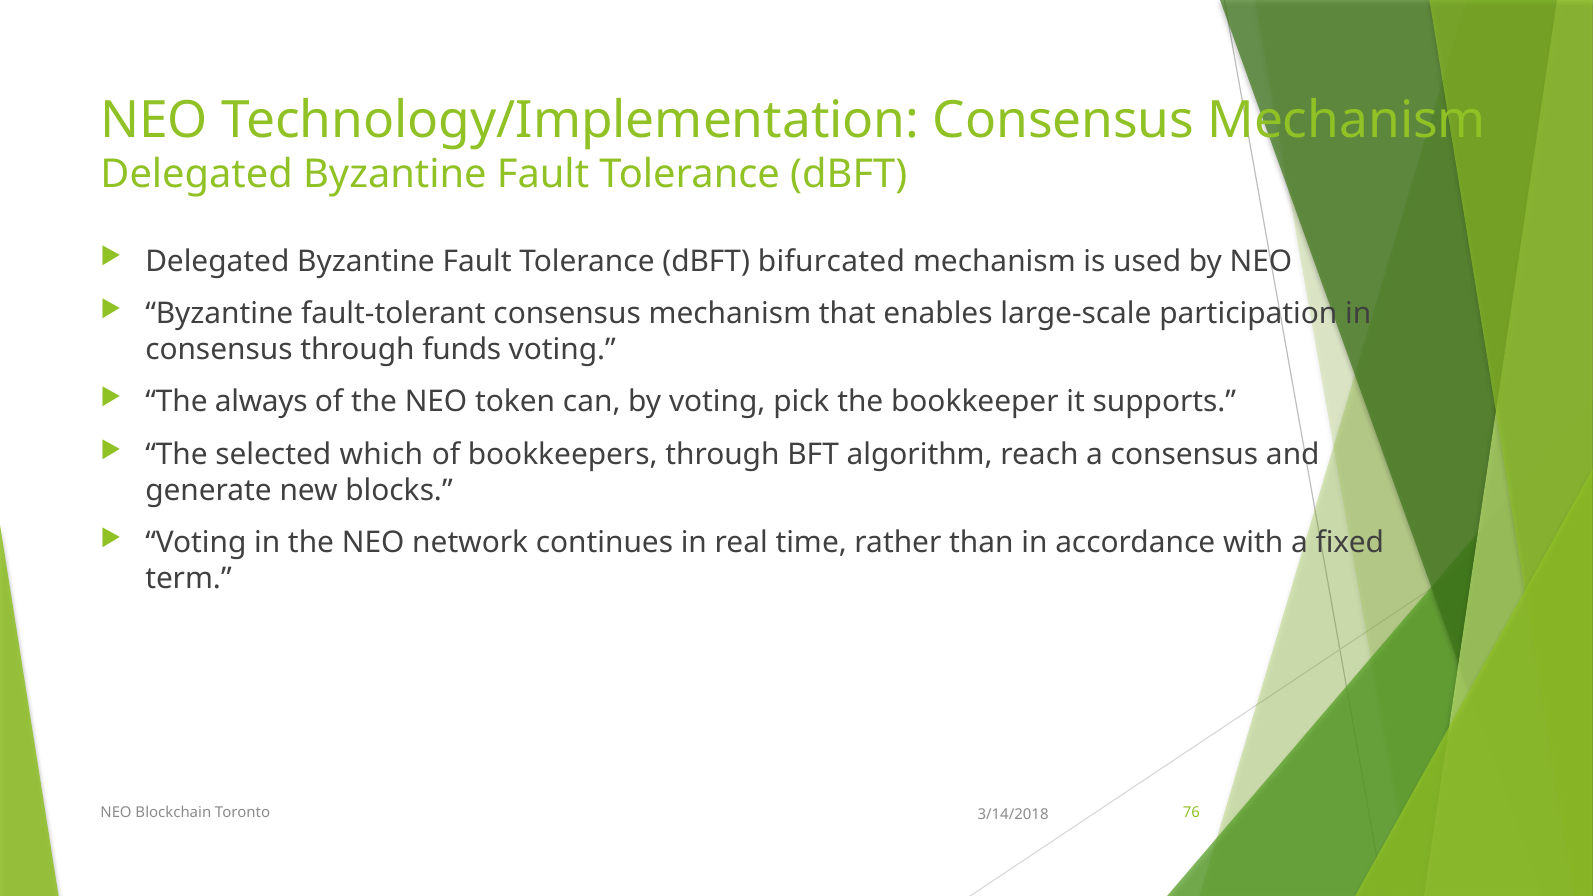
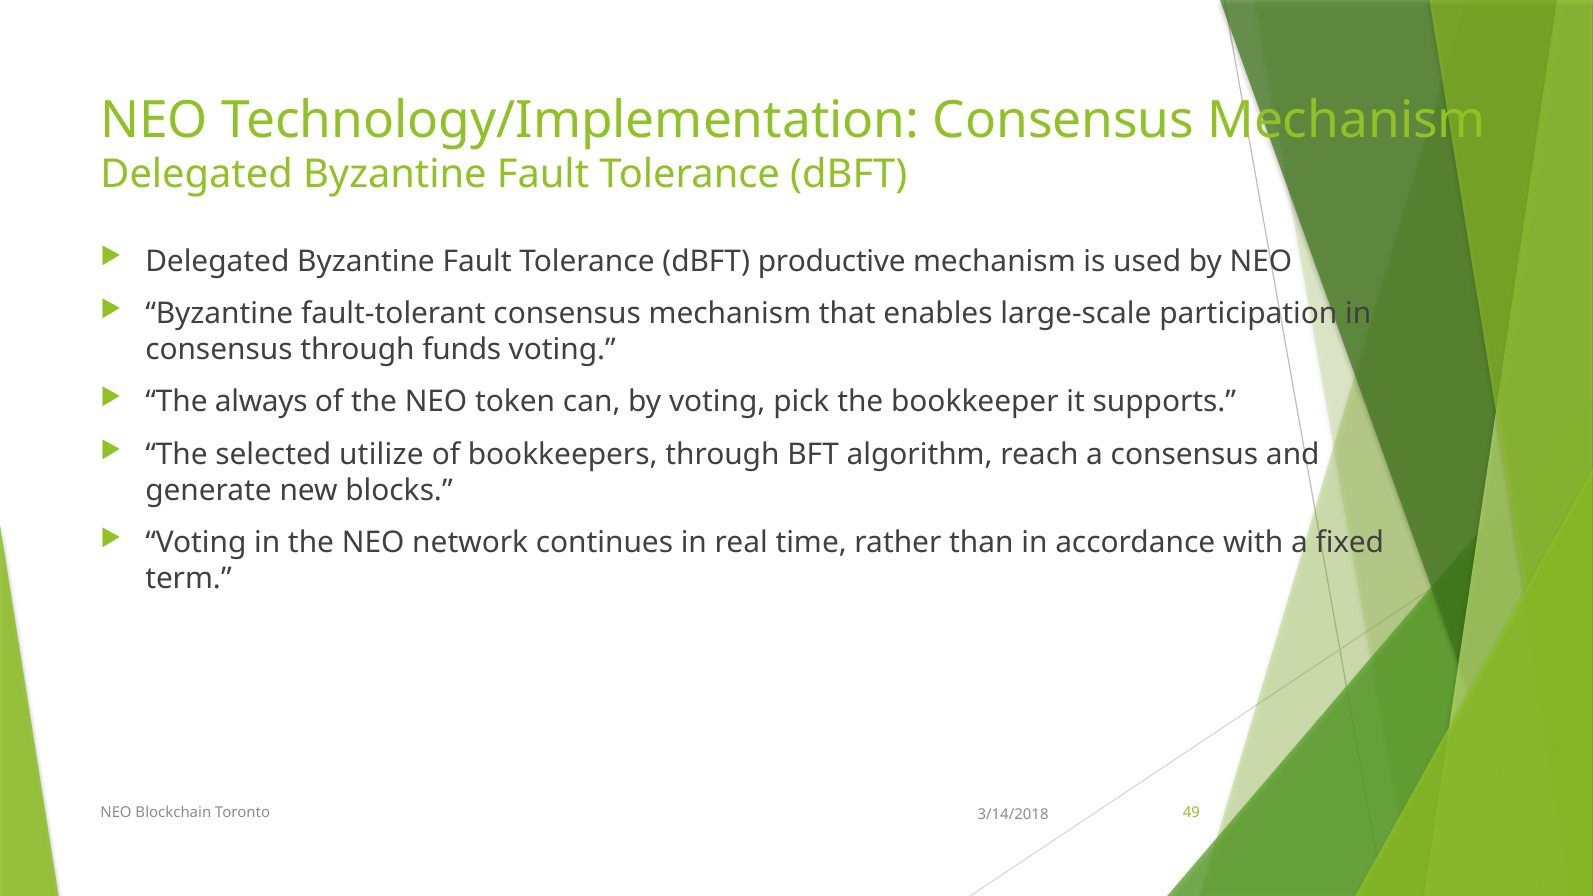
bifurcated: bifurcated -> productive
which: which -> utilize
76: 76 -> 49
